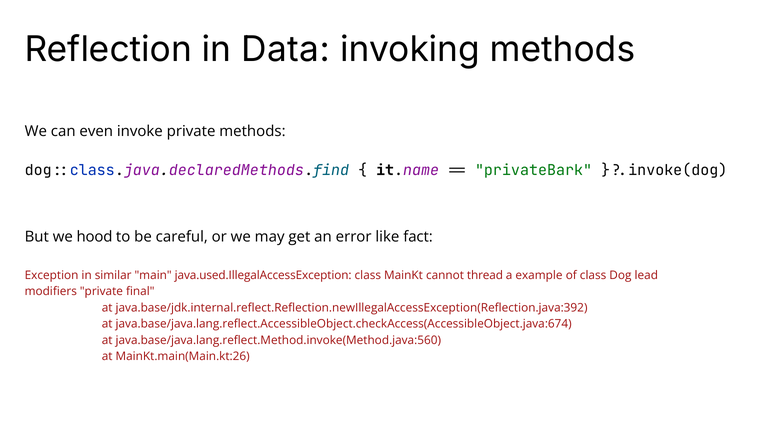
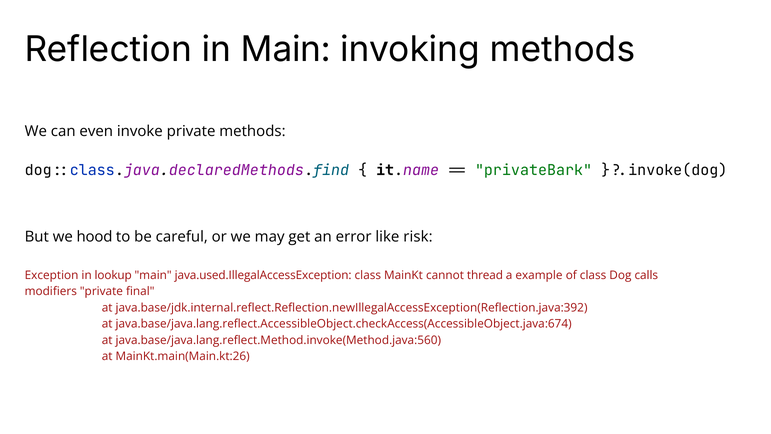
in Data: Data -> Main
fact: fact -> risk
similar: similar -> lookup
lead: lead -> calls
